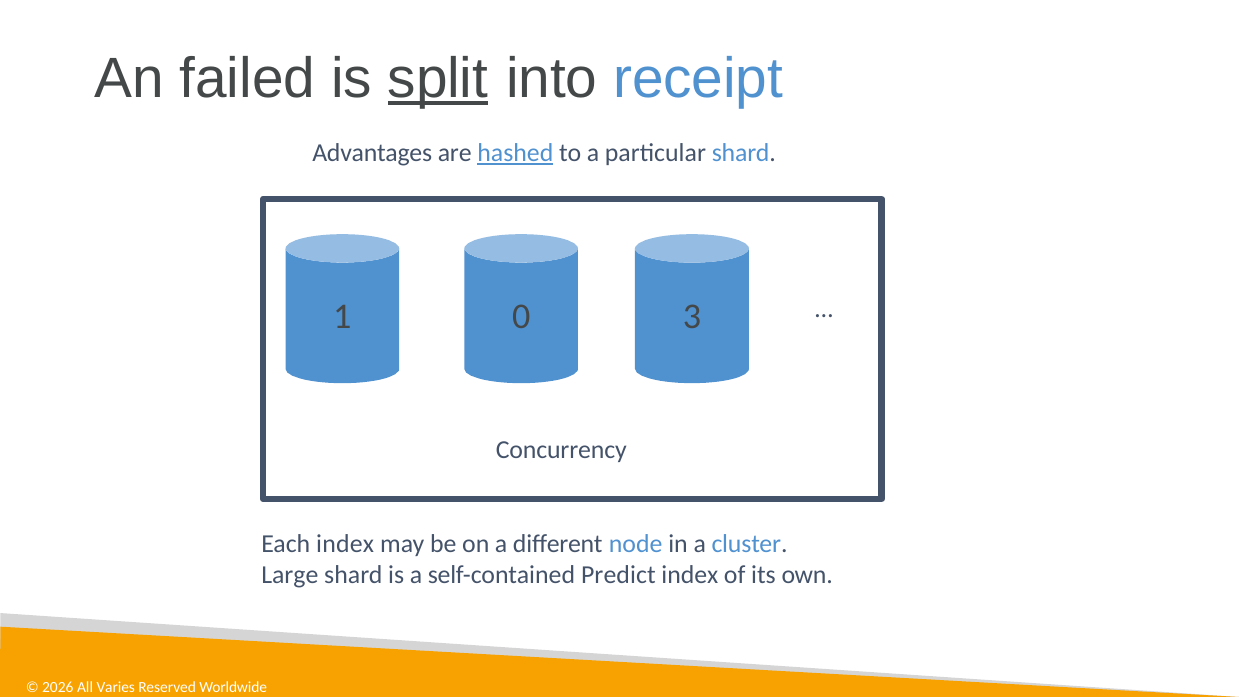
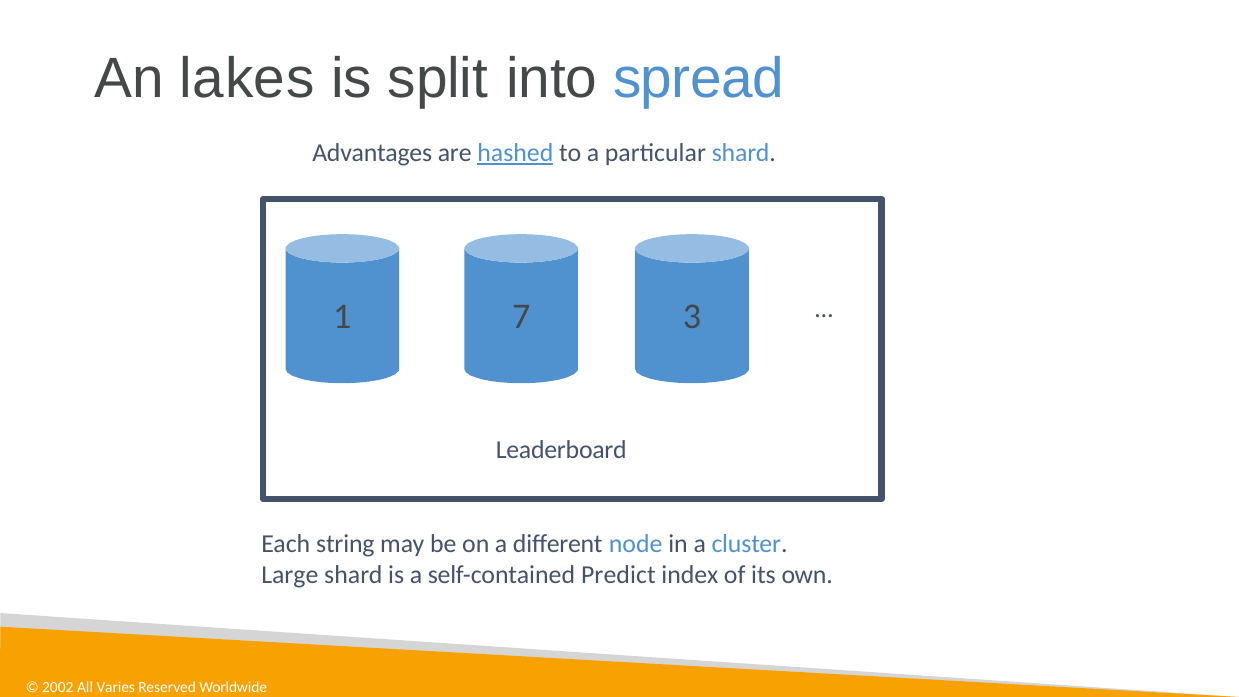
failed: failed -> lakes
split underline: present -> none
receipt: receipt -> spread
0: 0 -> 7
Concurrency: Concurrency -> Leaderboard
Each index: index -> string
2026: 2026 -> 2002
